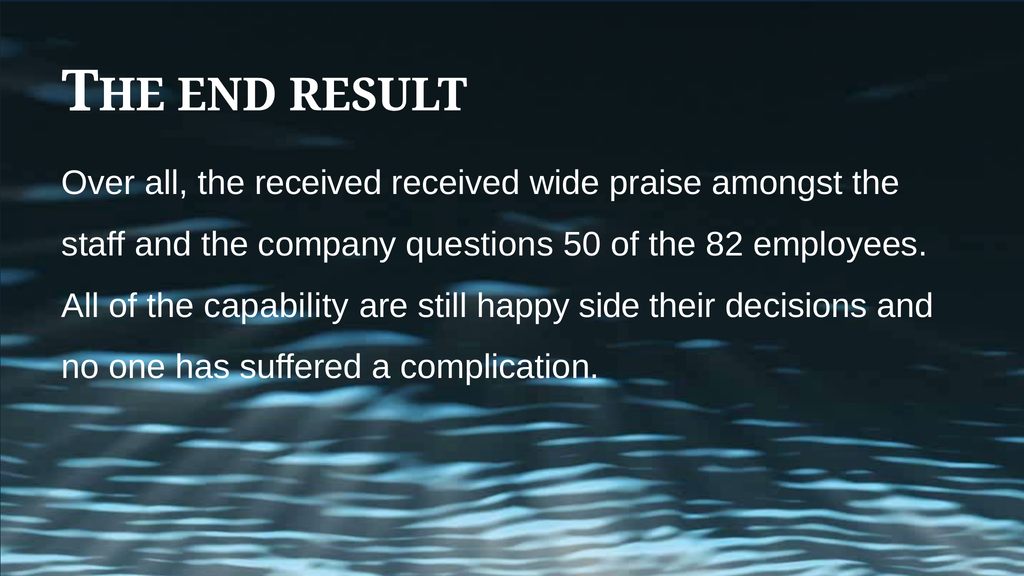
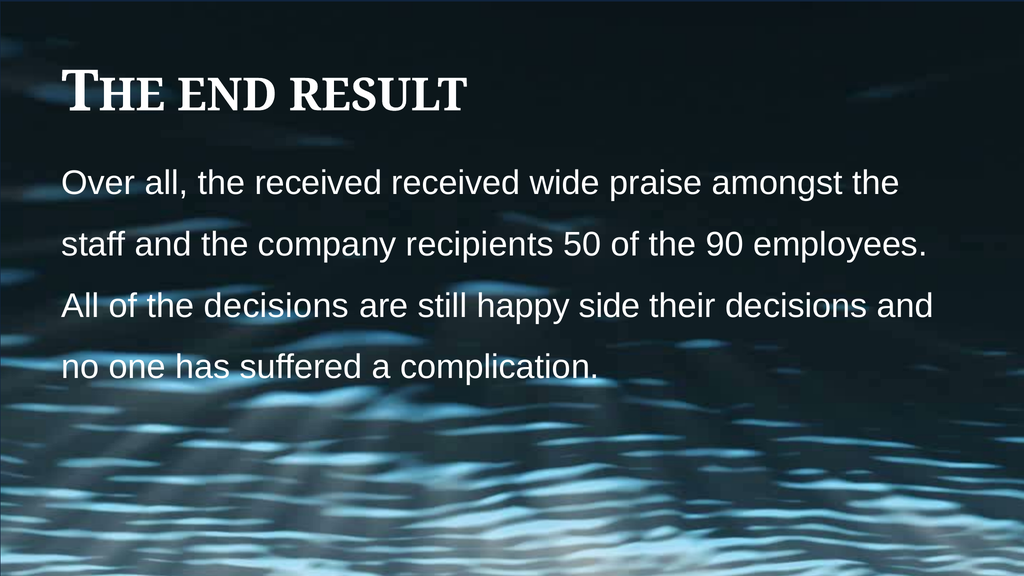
questions: questions -> recipients
82: 82 -> 90
the capability: capability -> decisions
